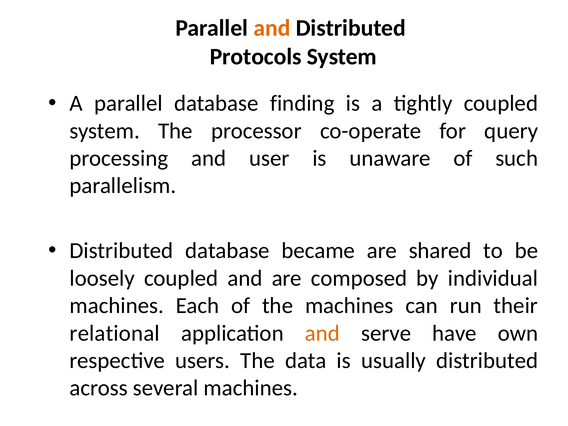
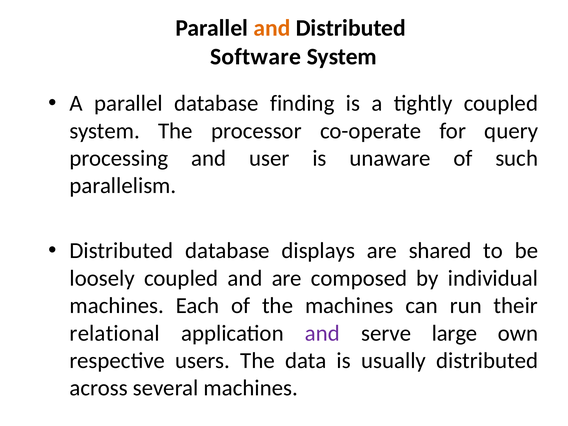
Protocols: Protocols -> Software
became: became -> displays
and at (322, 333) colour: orange -> purple
have: have -> large
